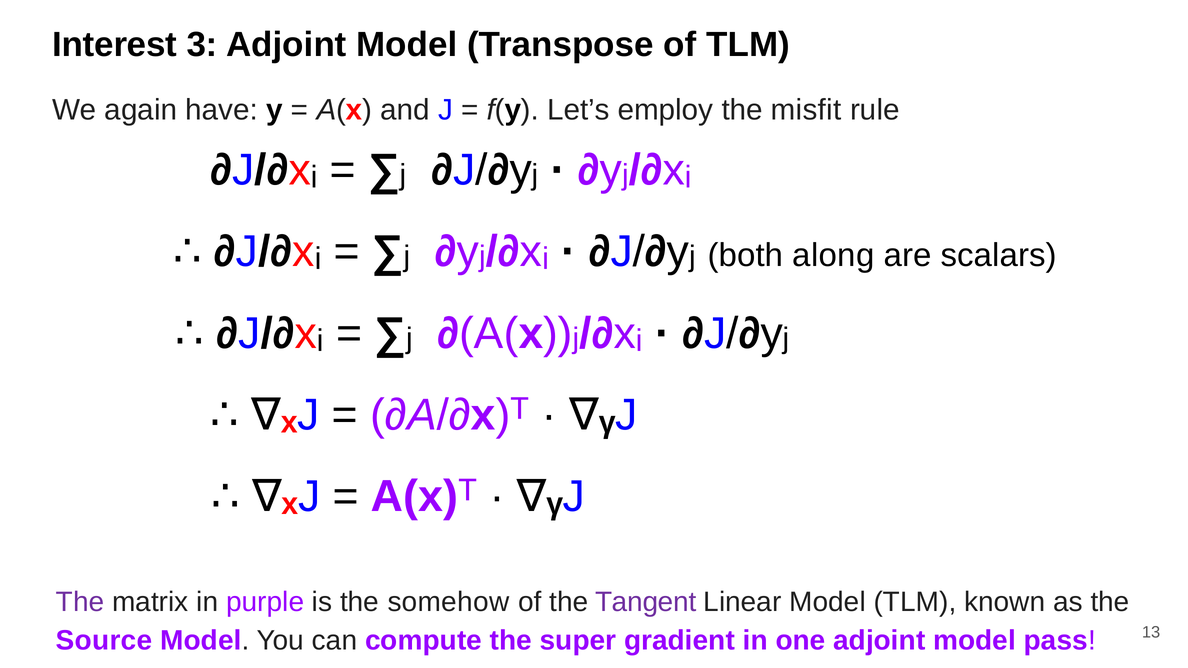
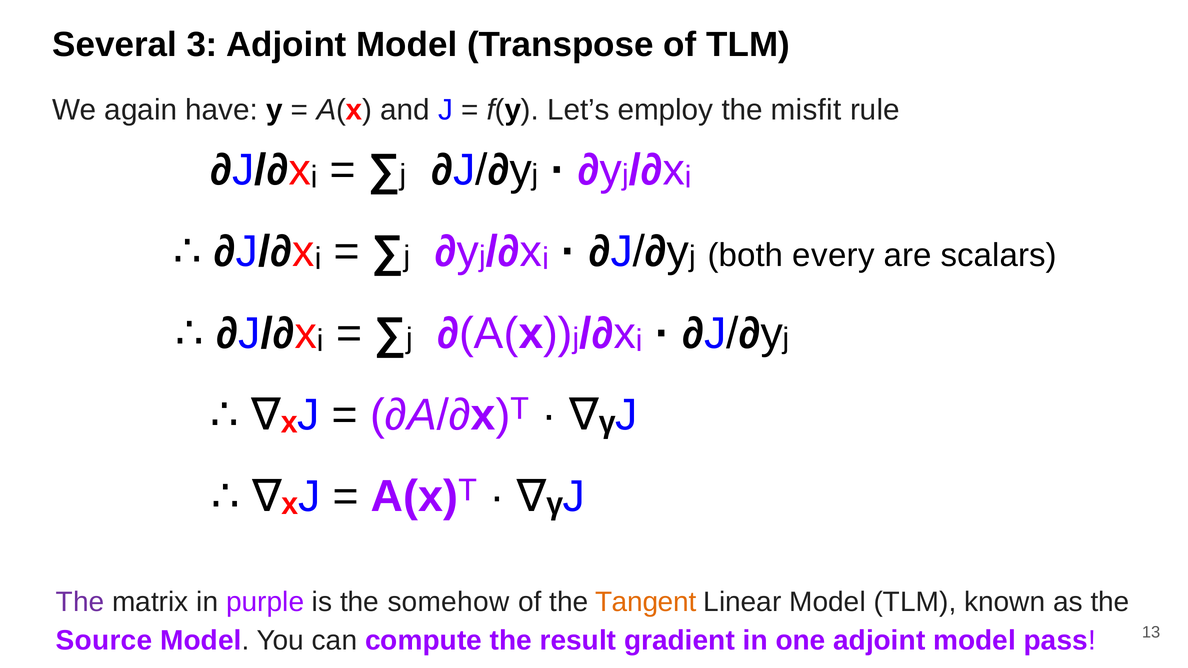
Interest: Interest -> Several
along: along -> every
Tangent colour: purple -> orange
super: super -> result
